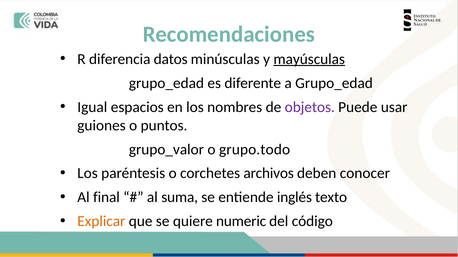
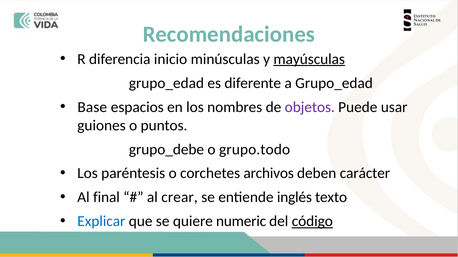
datos: datos -> inicio
Igual: Igual -> Base
grupo_valor: grupo_valor -> grupo_debe
conocer: conocer -> carácter
suma: suma -> crear
Explicar colour: orange -> blue
código underline: none -> present
